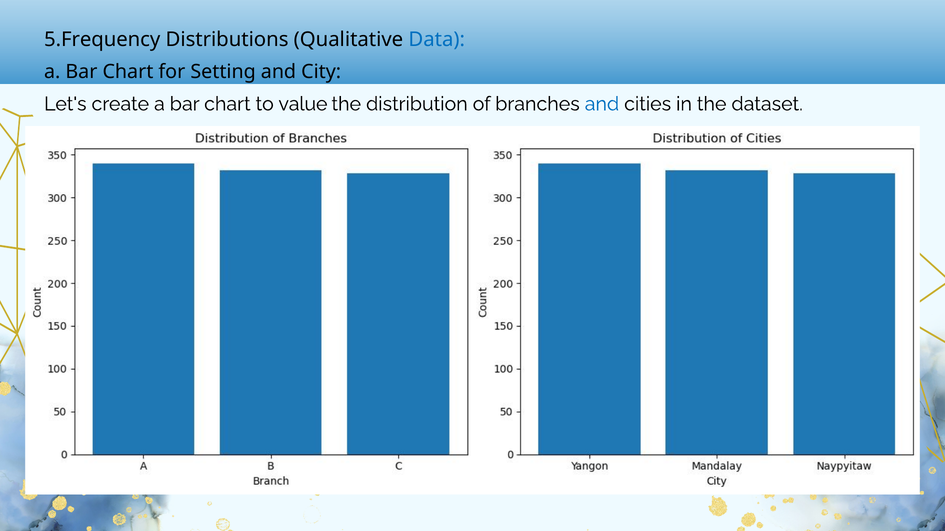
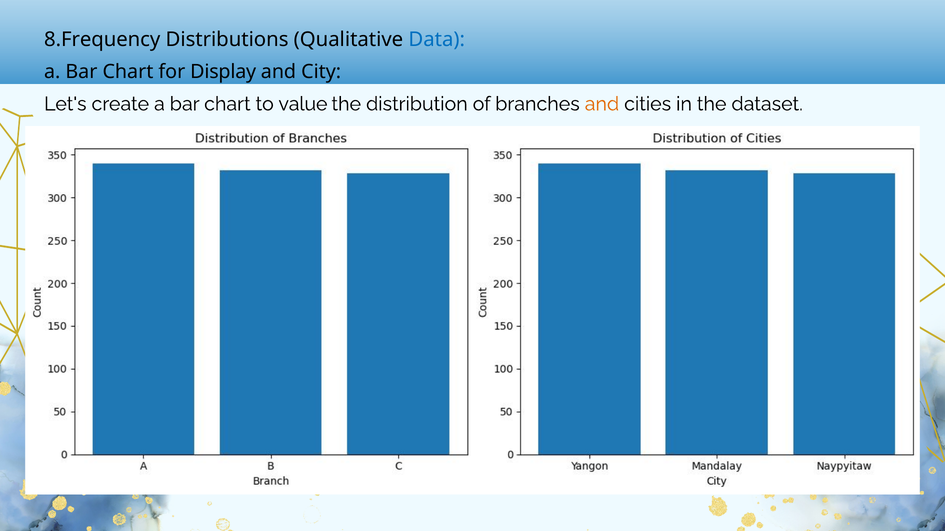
5.Frequency: 5.Frequency -> 8.Frequency
Setting: Setting -> Display
and at (602, 104) colour: blue -> orange
